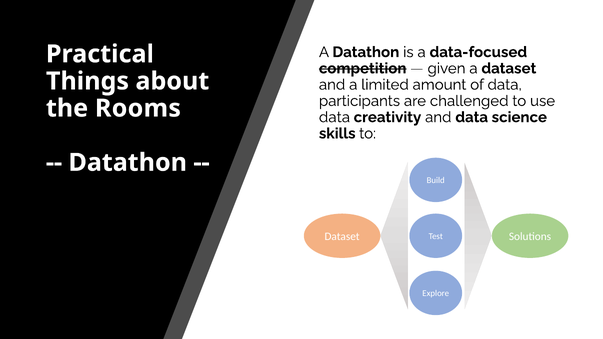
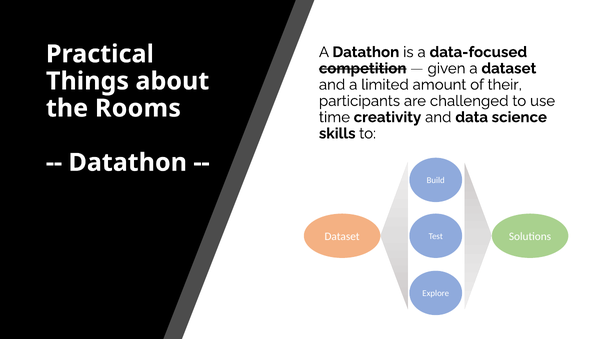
of data: data -> their
data at (334, 117): data -> time
